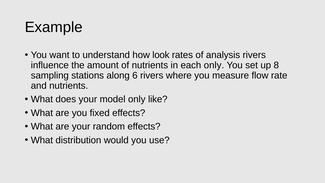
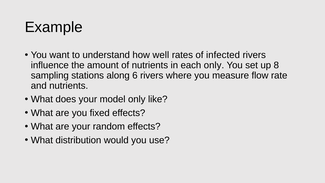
look: look -> well
analysis: analysis -> infected
